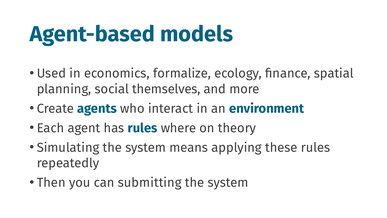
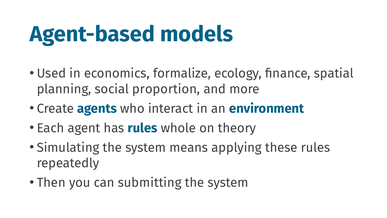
themselves: themselves -> proportion
where: where -> whole
